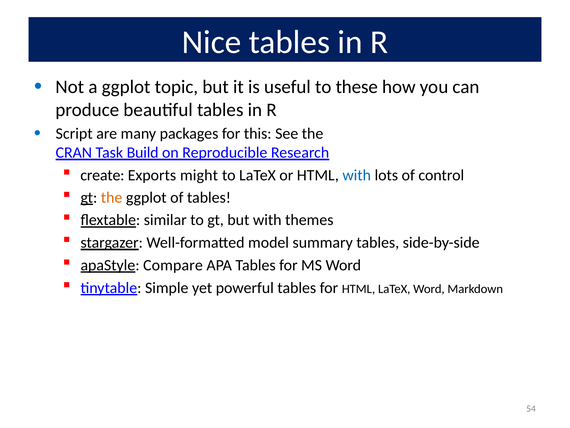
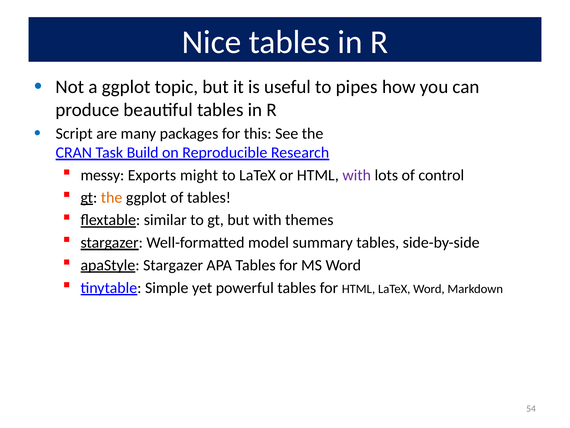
these: these -> pipes
create: create -> messy
with at (357, 175) colour: blue -> purple
apaStyle Compare: Compare -> Stargazer
